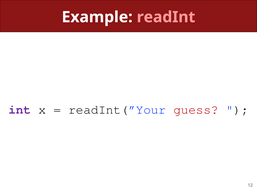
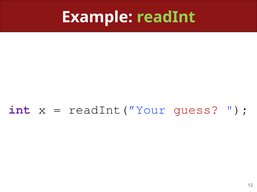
readInt colour: pink -> light green
